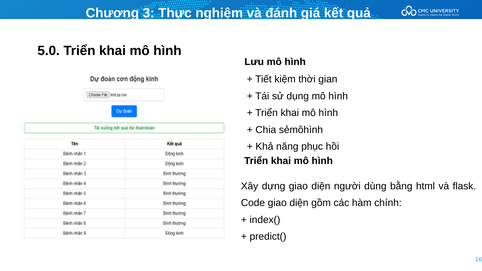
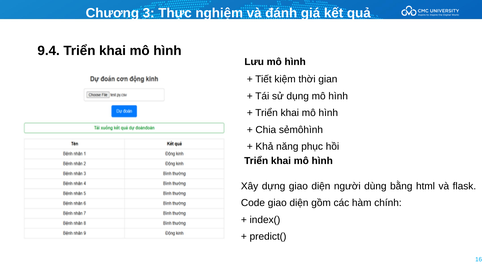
5.0: 5.0 -> 9.4
